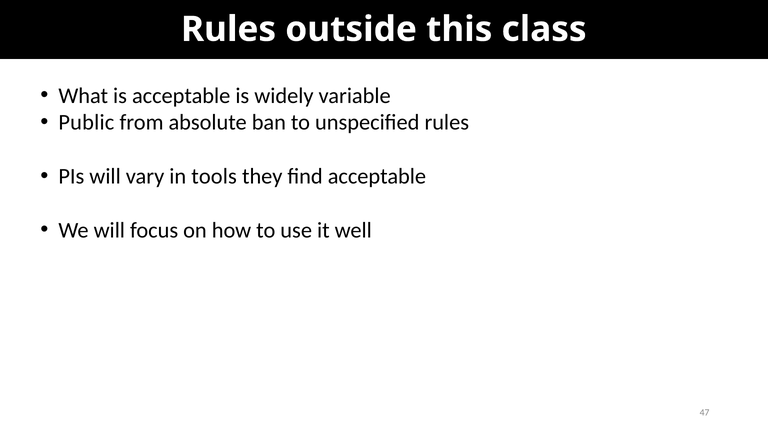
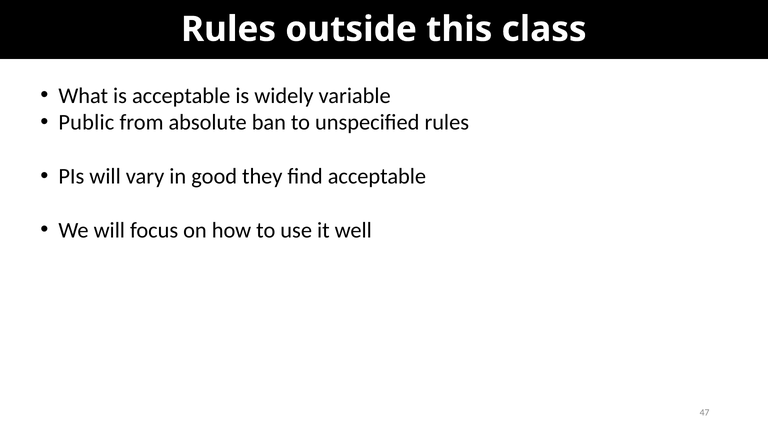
tools: tools -> good
